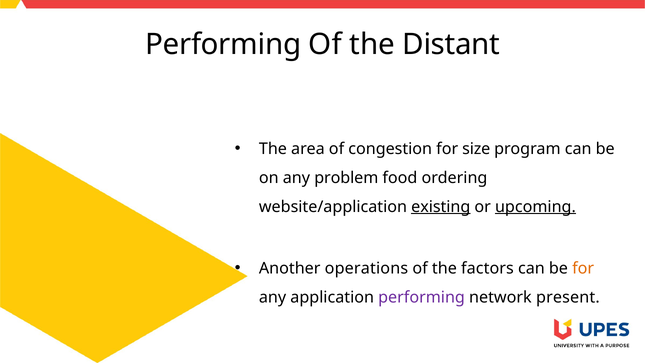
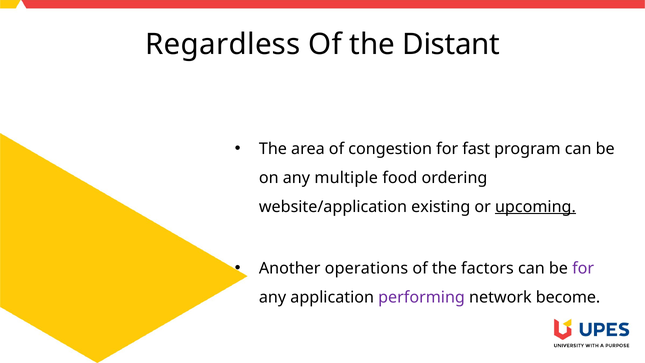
Performing at (223, 45): Performing -> Regardless
size: size -> fast
problem: problem -> multiple
existing underline: present -> none
for at (583, 268) colour: orange -> purple
present: present -> become
